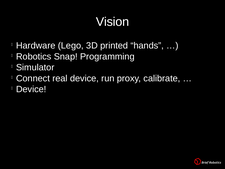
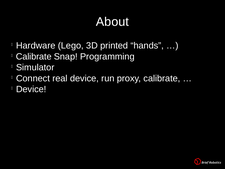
Vision: Vision -> About
Robotics at (34, 56): Robotics -> Calibrate
